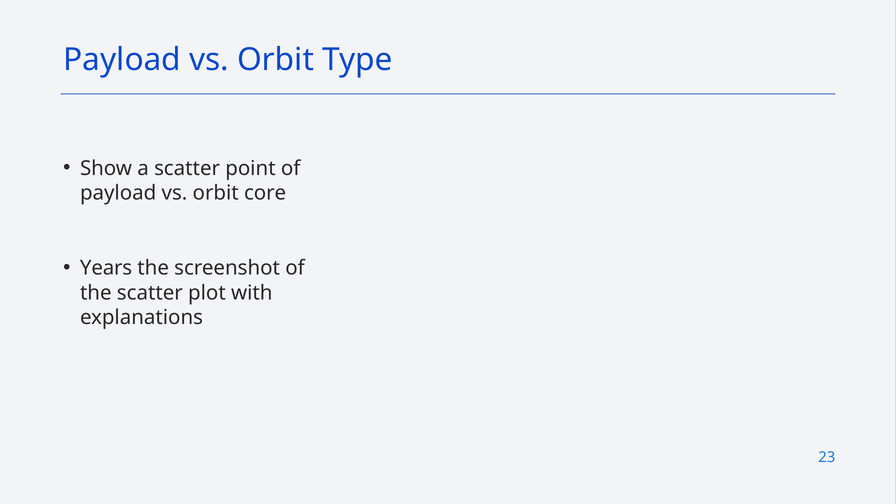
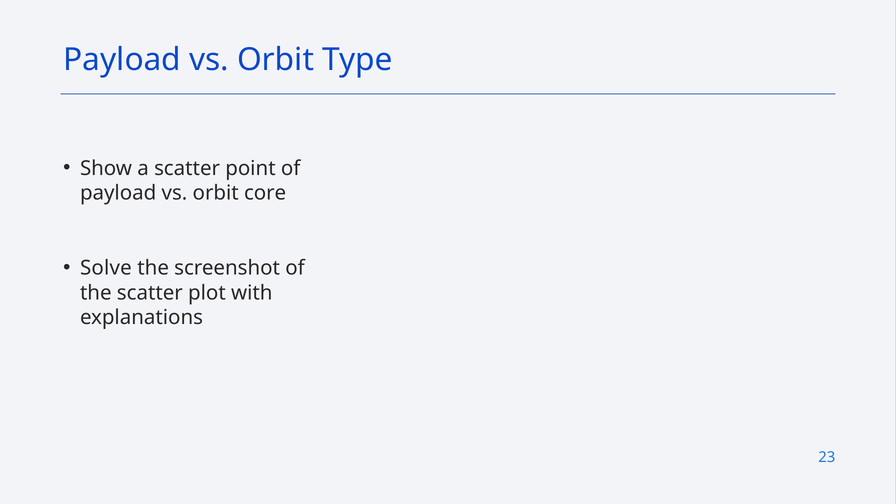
Years: Years -> Solve
